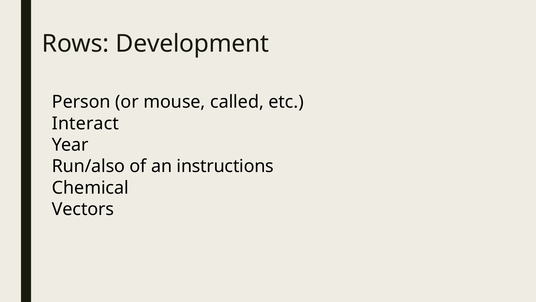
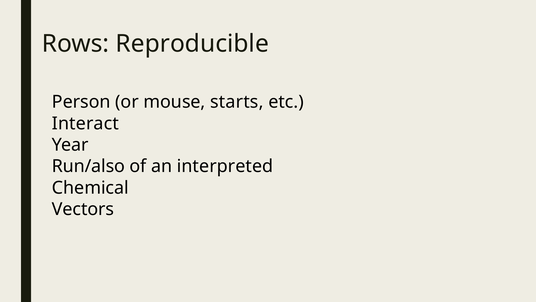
Development: Development -> Reproducible
called: called -> starts
instructions: instructions -> interpreted
